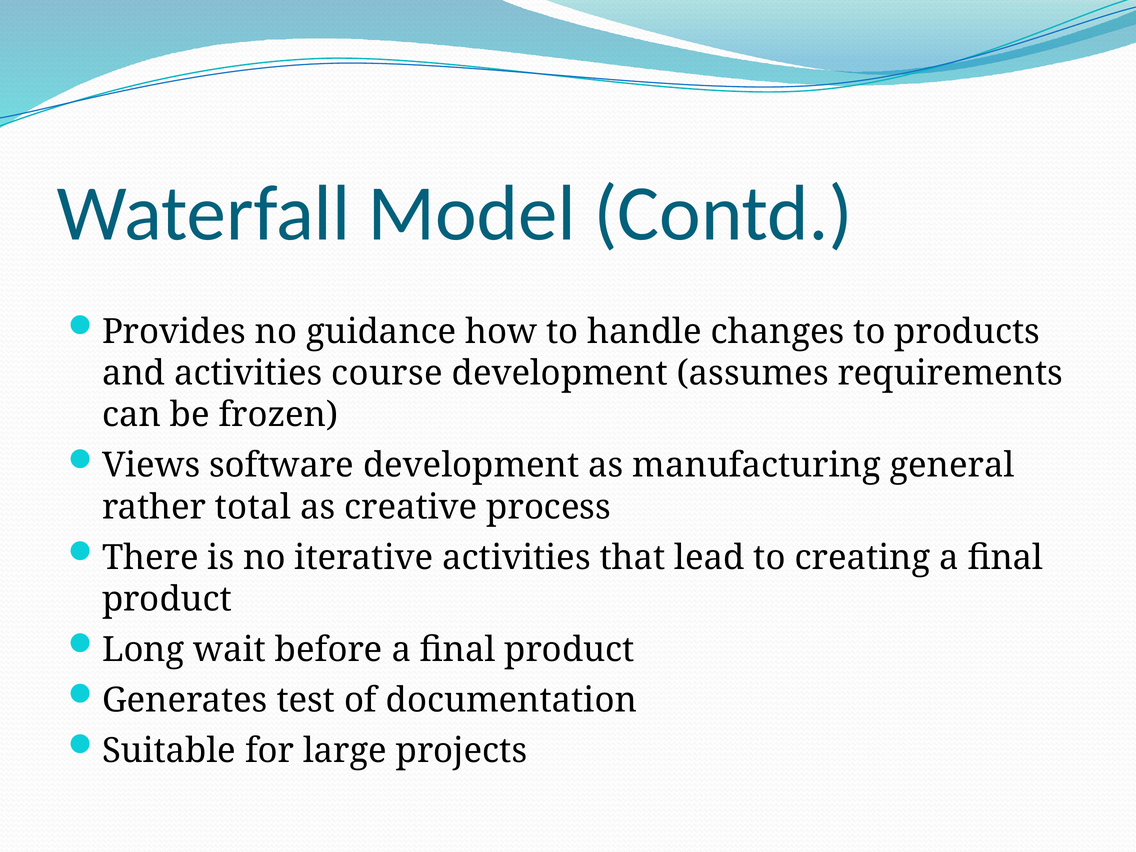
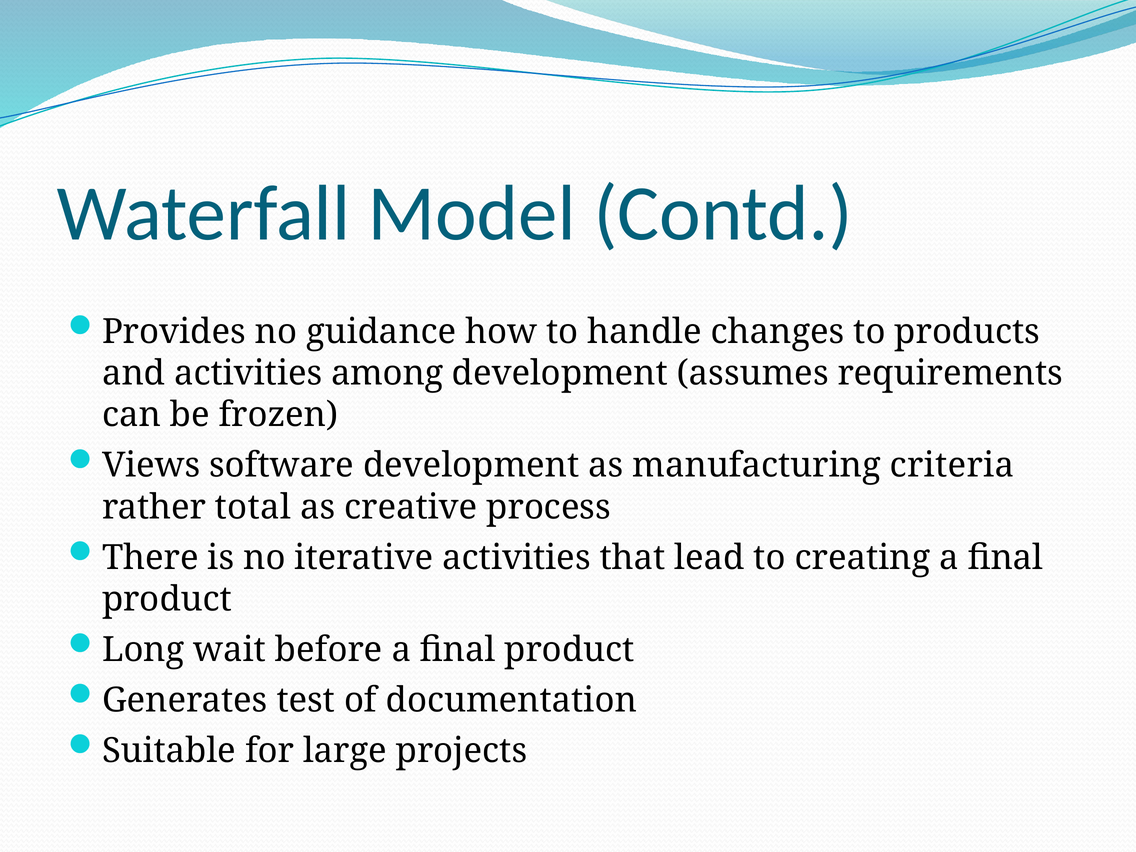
course: course -> among
general: general -> criteria
